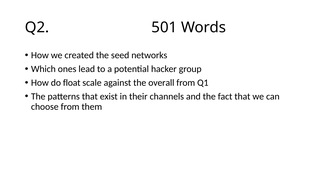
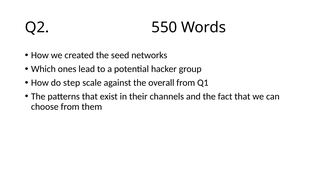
501: 501 -> 550
float: float -> step
